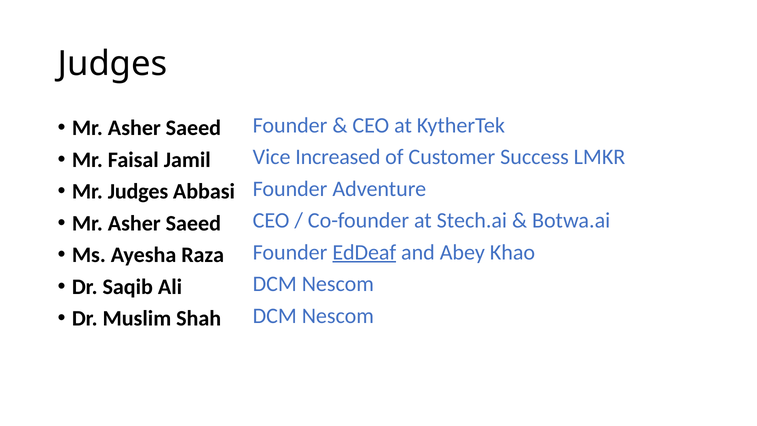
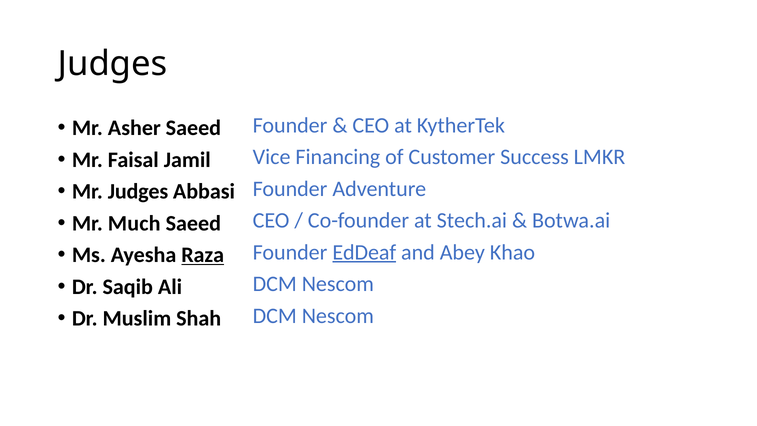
Increased: Increased -> Financing
Asher at (134, 223): Asher -> Much
Raza underline: none -> present
